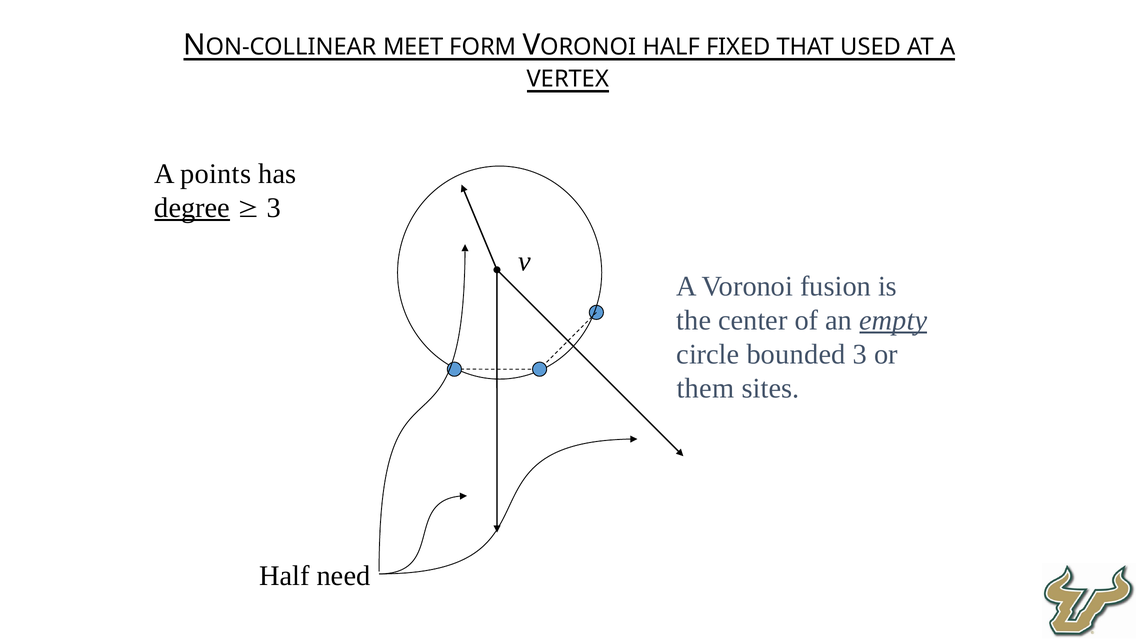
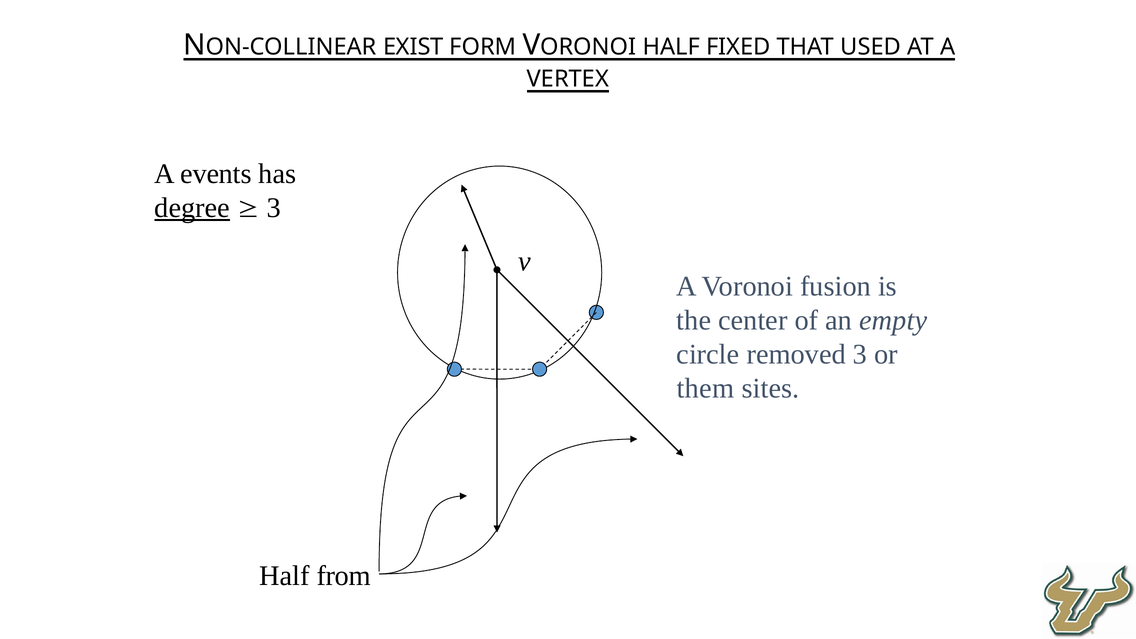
MEET: MEET -> EXIST
points: points -> events
empty underline: present -> none
bounded: bounded -> removed
need: need -> from
